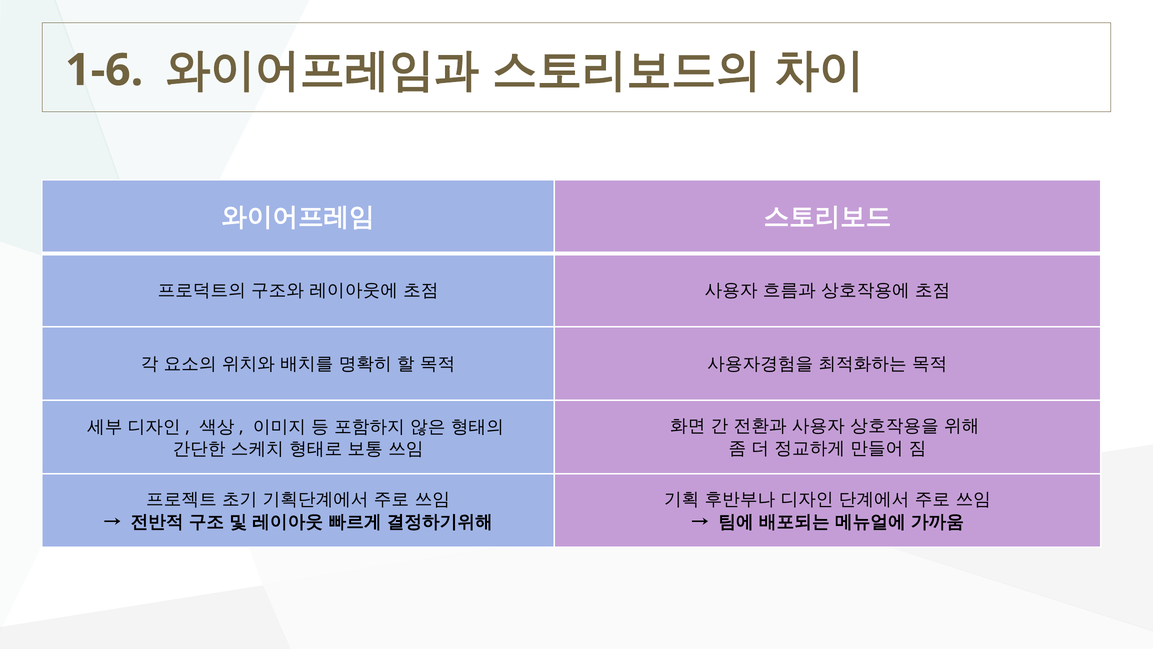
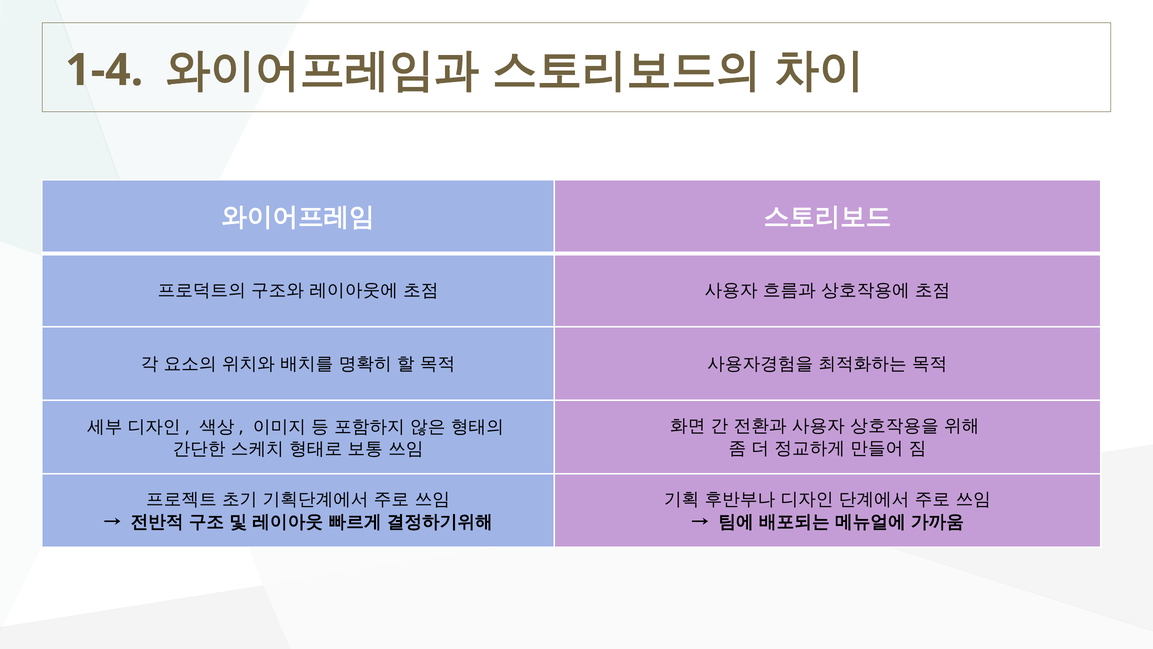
1-6: 1-6 -> 1-4
